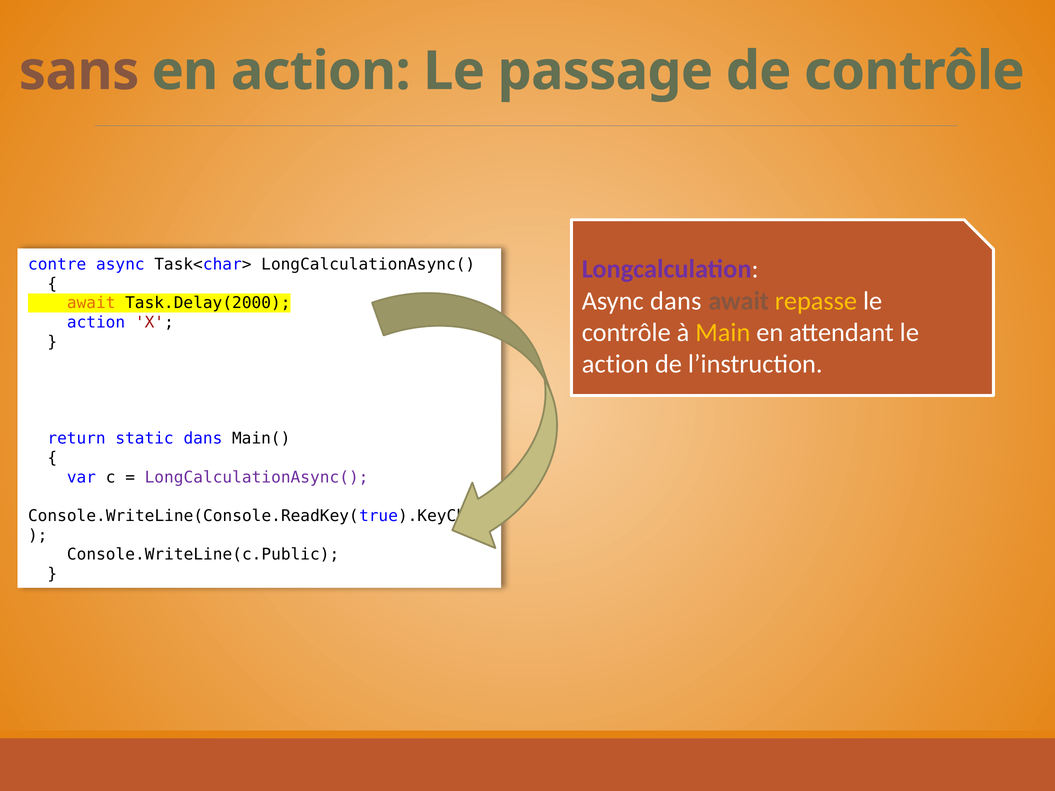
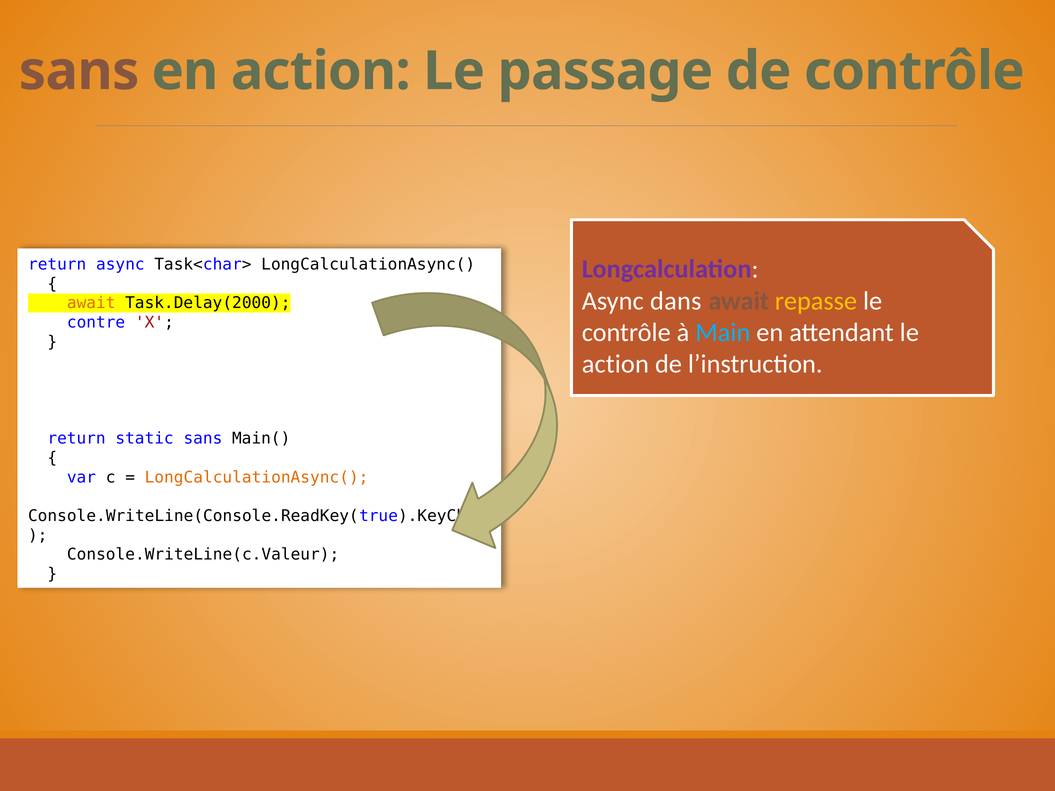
contre at (57, 264): contre -> return
action at (96, 323): action -> contre
Main colour: yellow -> light blue
static dans: dans -> sans
LongCalculationAsync( at (257, 477) colour: purple -> orange
Console.WriteLine(c.Public: Console.WriteLine(c.Public -> Console.WriteLine(c.Valeur
